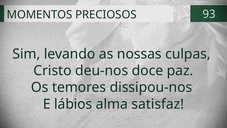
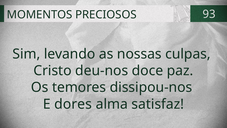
lábios: lábios -> dores
